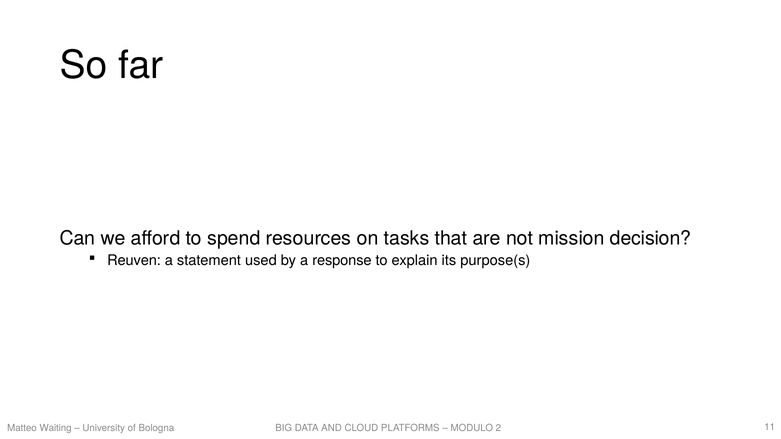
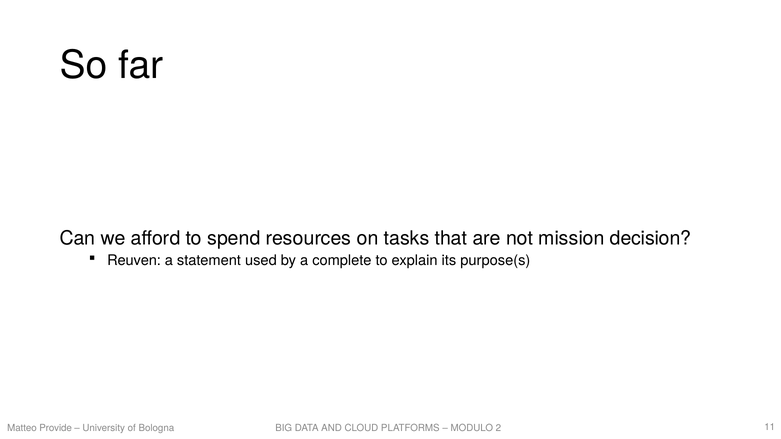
response: response -> complete
Waiting: Waiting -> Provide
